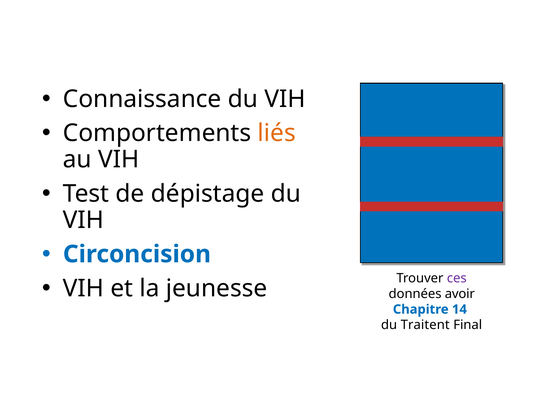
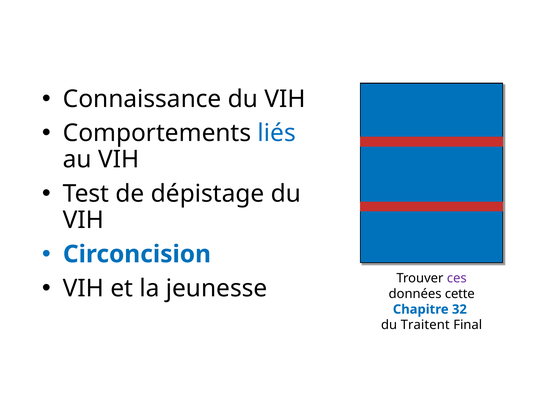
liés colour: orange -> blue
avoir: avoir -> cette
14: 14 -> 32
